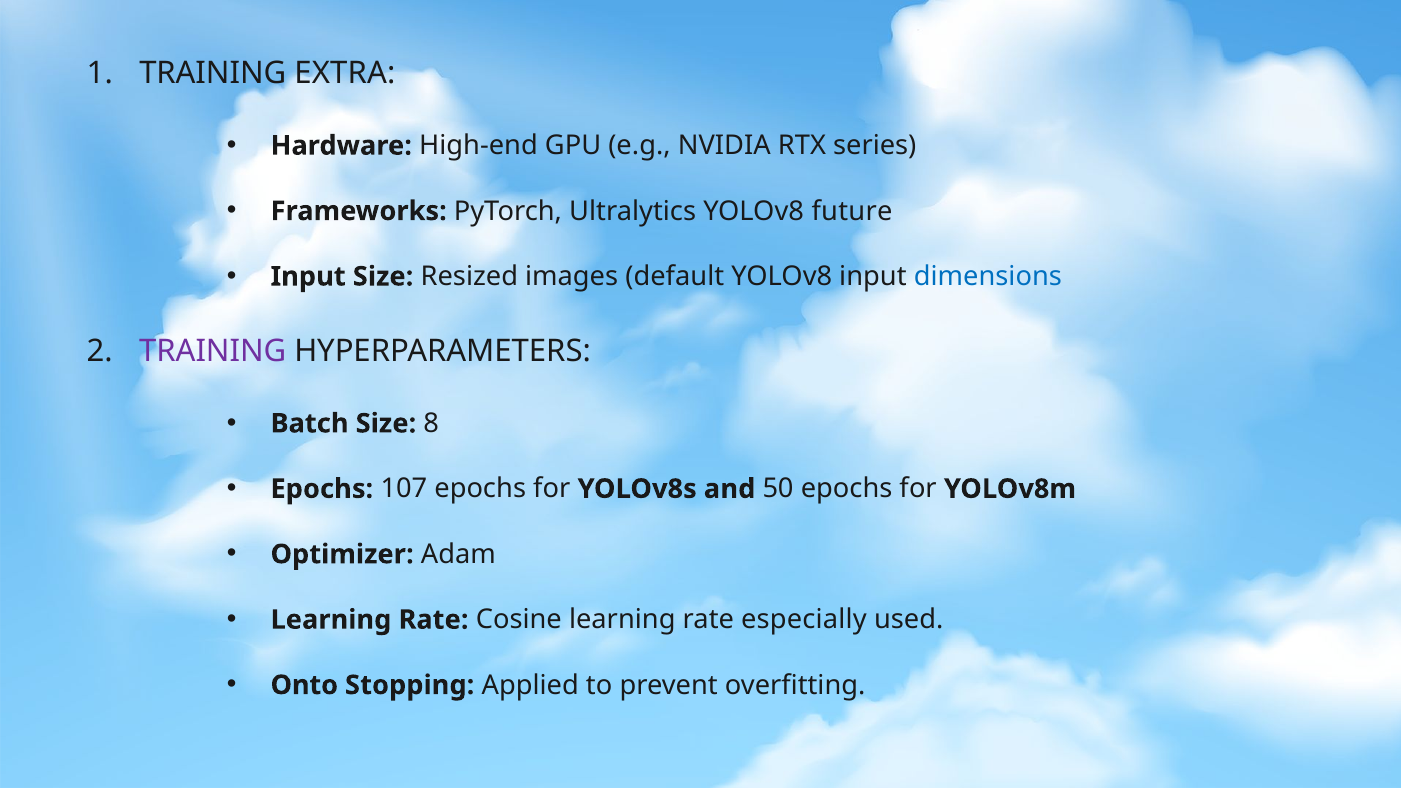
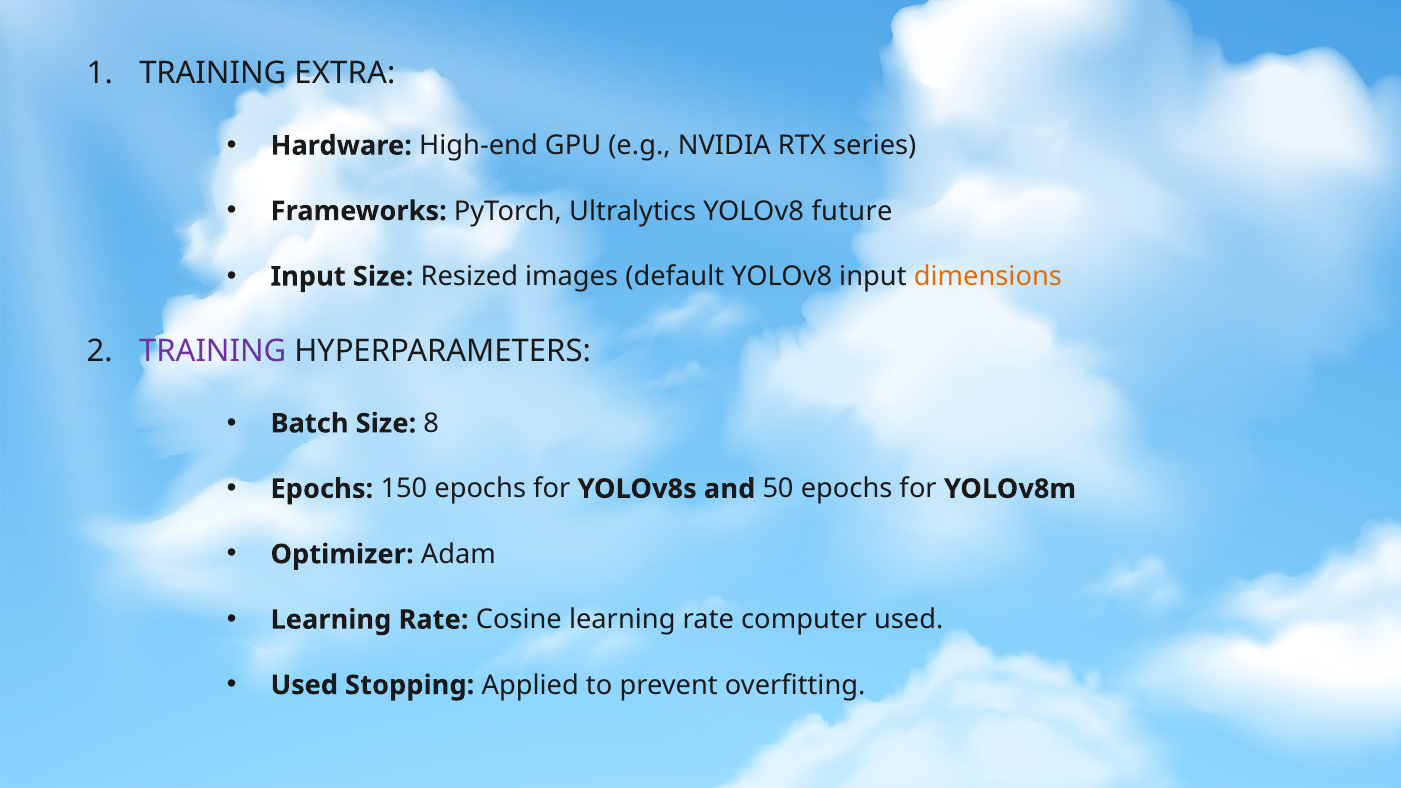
dimensions colour: blue -> orange
107: 107 -> 150
especially: especially -> computer
Onto at (304, 685): Onto -> Used
